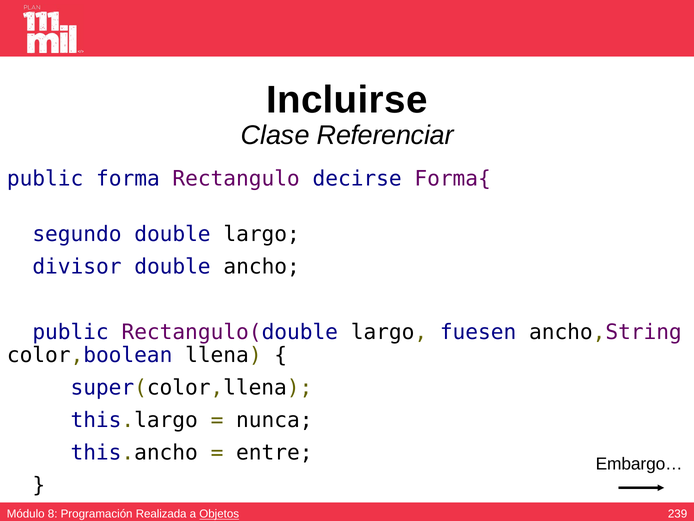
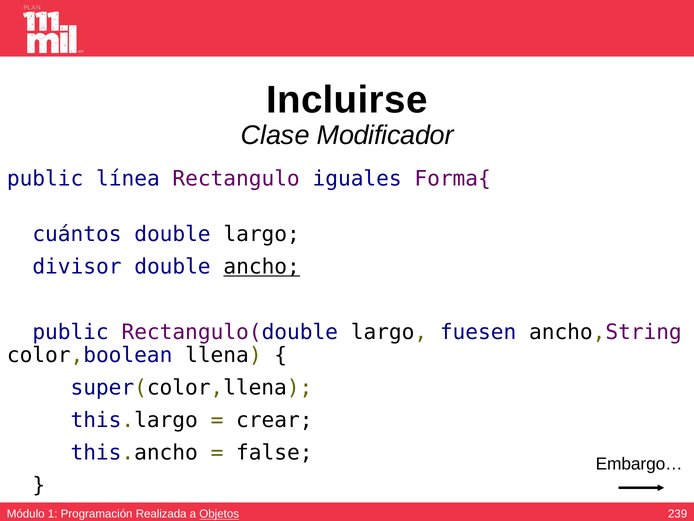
Referenciar: Referenciar -> Modificador
forma: forma -> línea
decirse: decirse -> iguales
segundo: segundo -> cuántos
ancho underline: none -> present
nunca: nunca -> crear
entre: entre -> false
8: 8 -> 1
